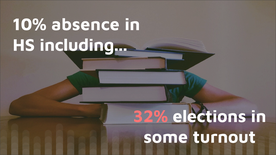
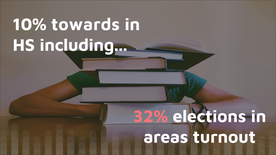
absence: absence -> towards
some: some -> areas
